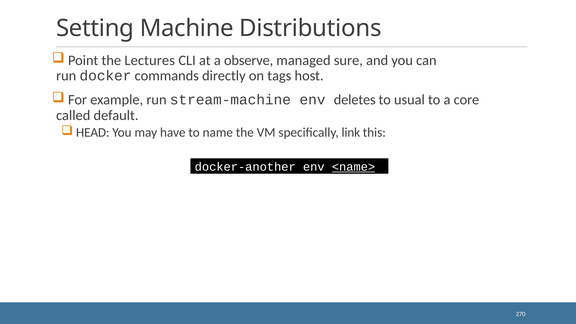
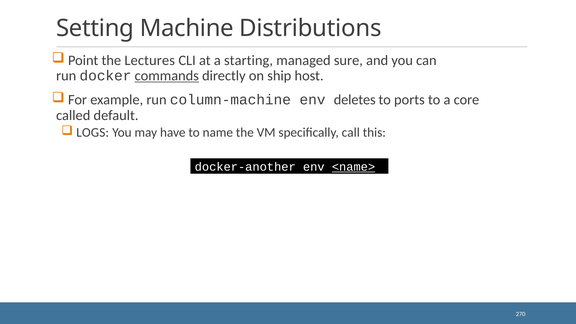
observe: observe -> starting
commands underline: none -> present
tags: tags -> ship
stream-machine: stream-machine -> column-machine
usual: usual -> ports
HEAD: HEAD -> LOGS
link: link -> call
